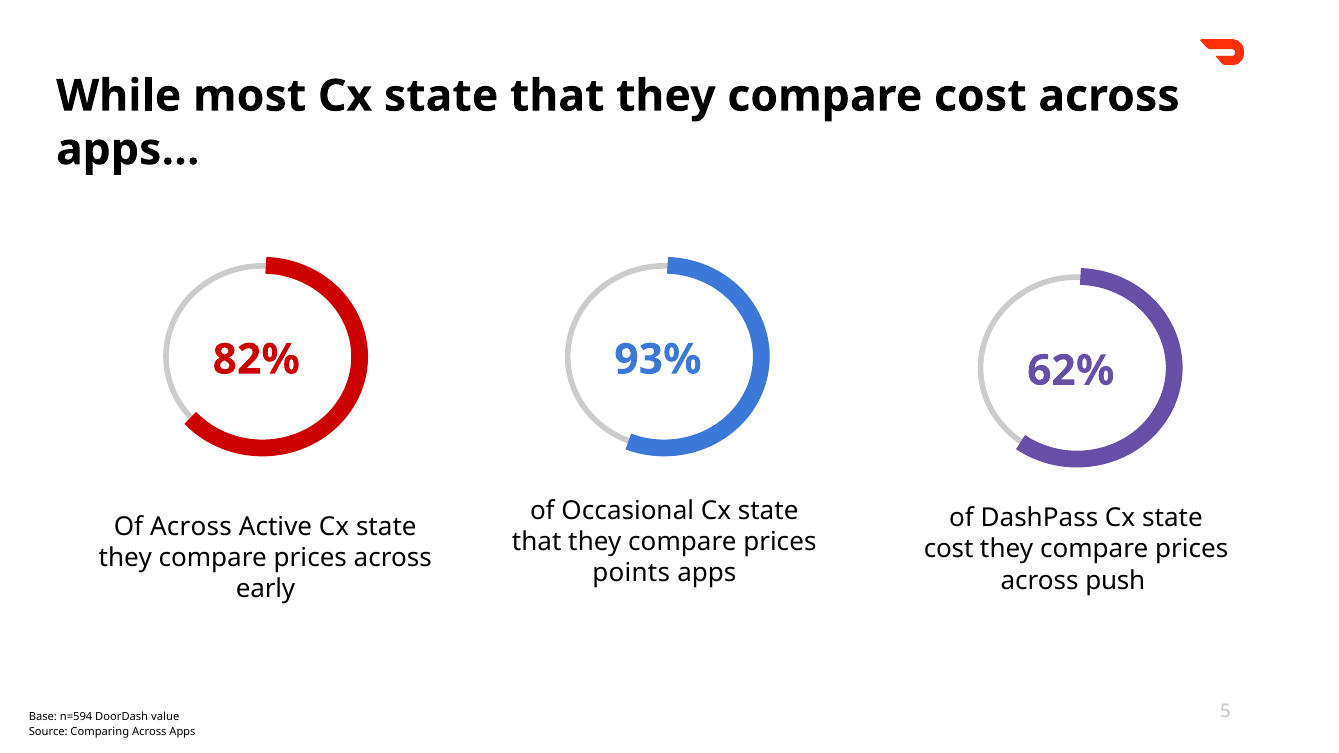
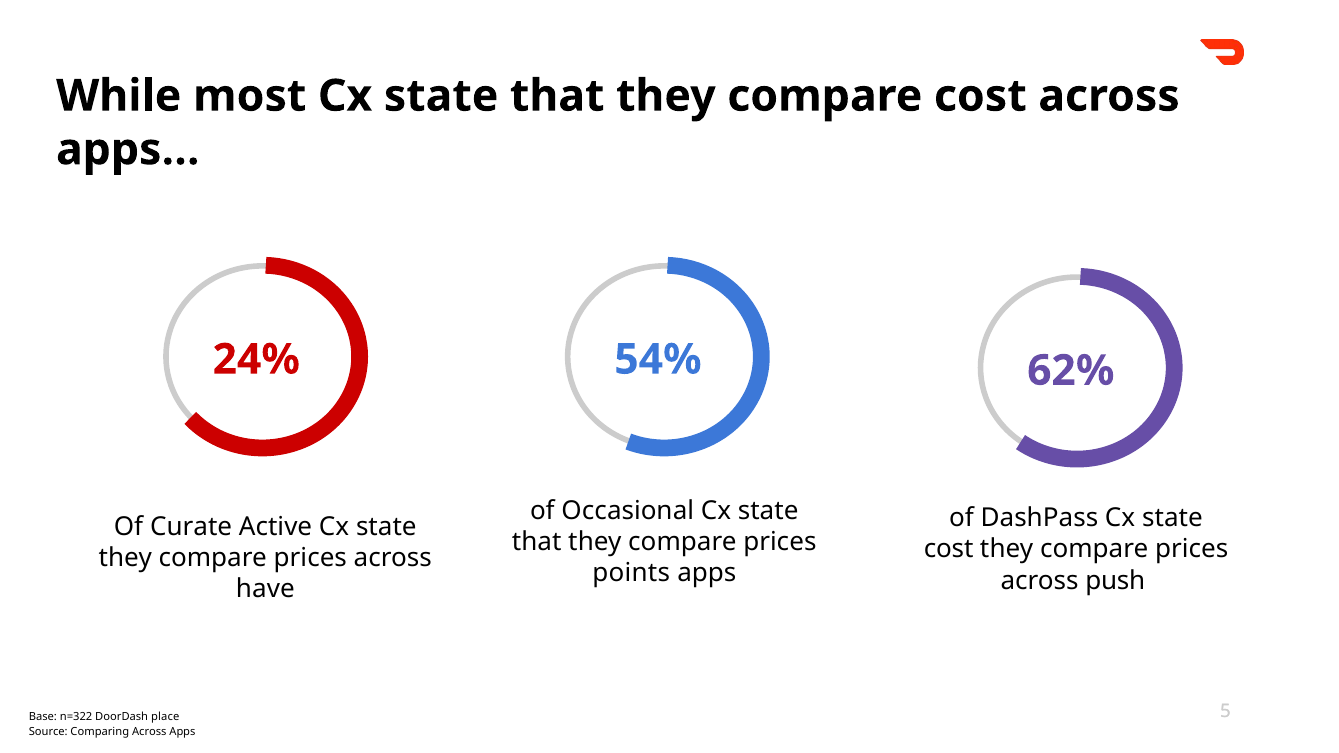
82%: 82% -> 24%
93%: 93% -> 54%
Of Across: Across -> Curate
early: early -> have
n=594: n=594 -> n=322
value: value -> place
